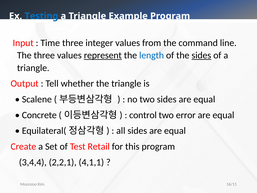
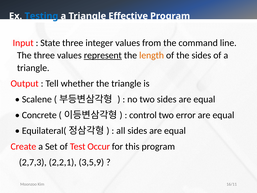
Example: Example -> Effective
Time: Time -> State
length colour: blue -> orange
sides at (201, 55) underline: present -> none
Retail: Retail -> Occur
3,4,4: 3,4,4 -> 2,7,3
4,1,1: 4,1,1 -> 3,5,9
